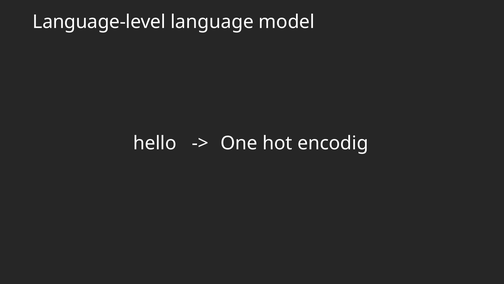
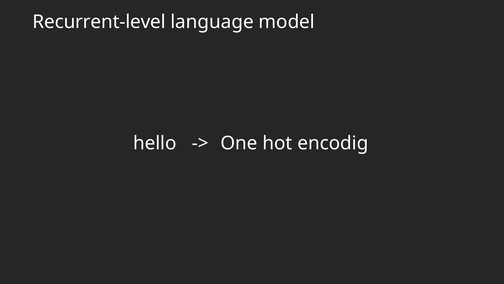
Language-level: Language-level -> Recurrent-level
